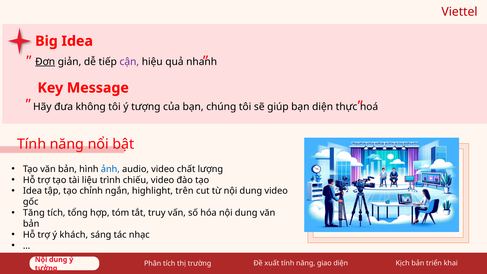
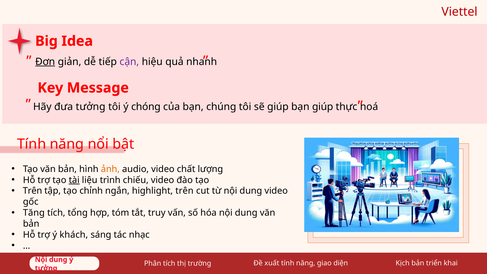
đưa không: không -> tưởng
tượng: tượng -> chóng
bạn diện: diện -> giúp
ảnh colour: blue -> orange
tài underline: none -> present
Idea at (32, 191): Idea -> Trên
